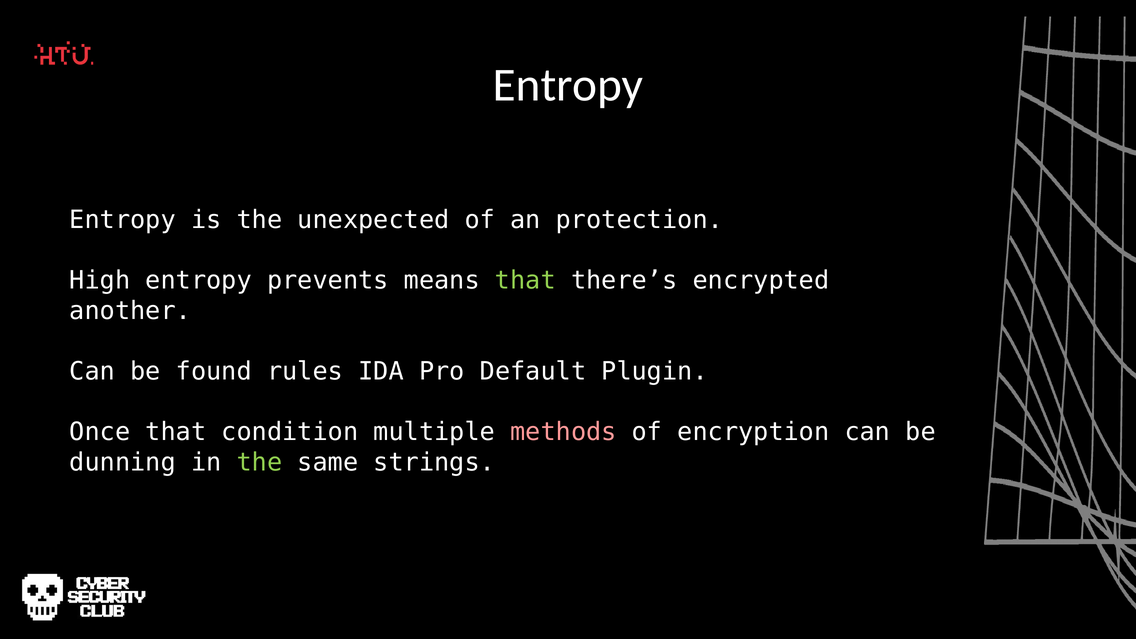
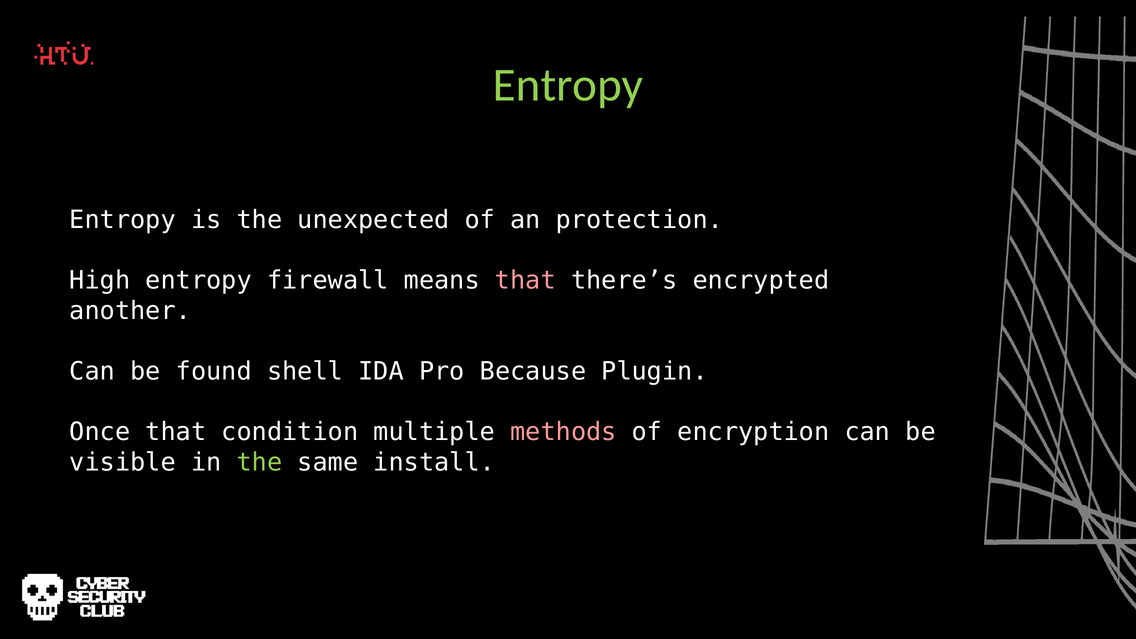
Entropy at (568, 85) colour: white -> light green
prevents: prevents -> firewall
that at (525, 281) colour: light green -> pink
rules: rules -> shell
Default: Default -> Because
dunning: dunning -> visible
strings: strings -> install
